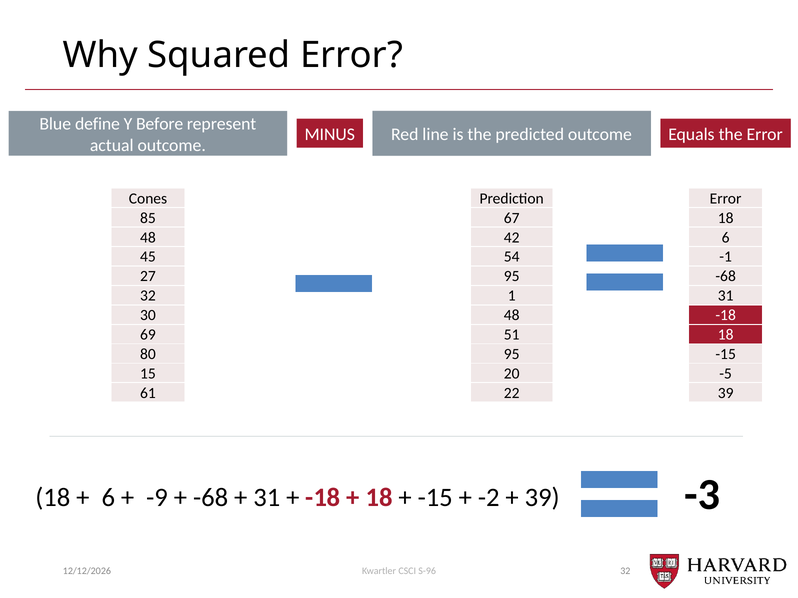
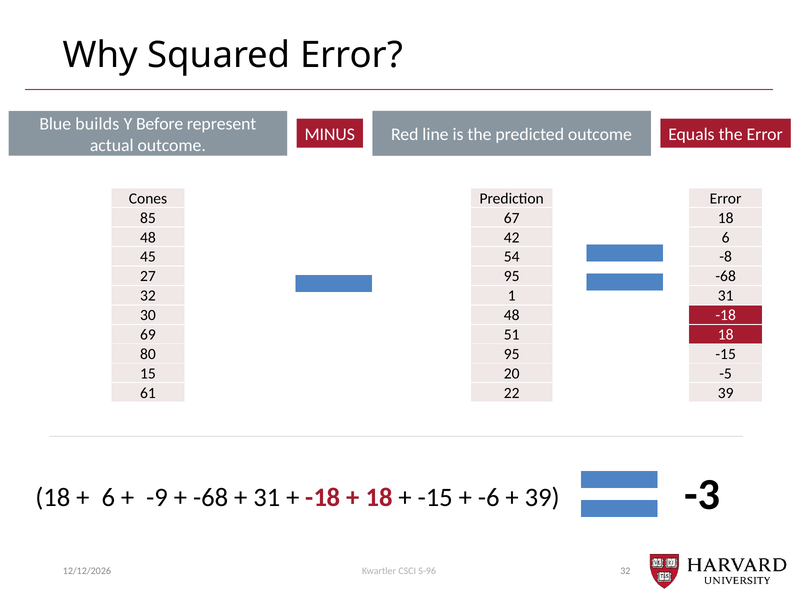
define: define -> builds
-1: -1 -> -8
-2: -2 -> -6
